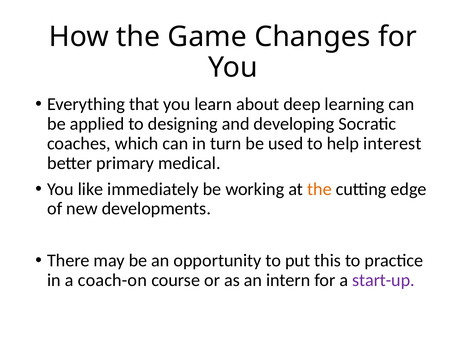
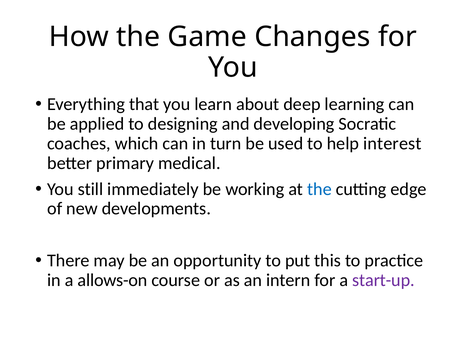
like: like -> still
the at (319, 189) colour: orange -> blue
coach-on: coach-on -> allows-on
